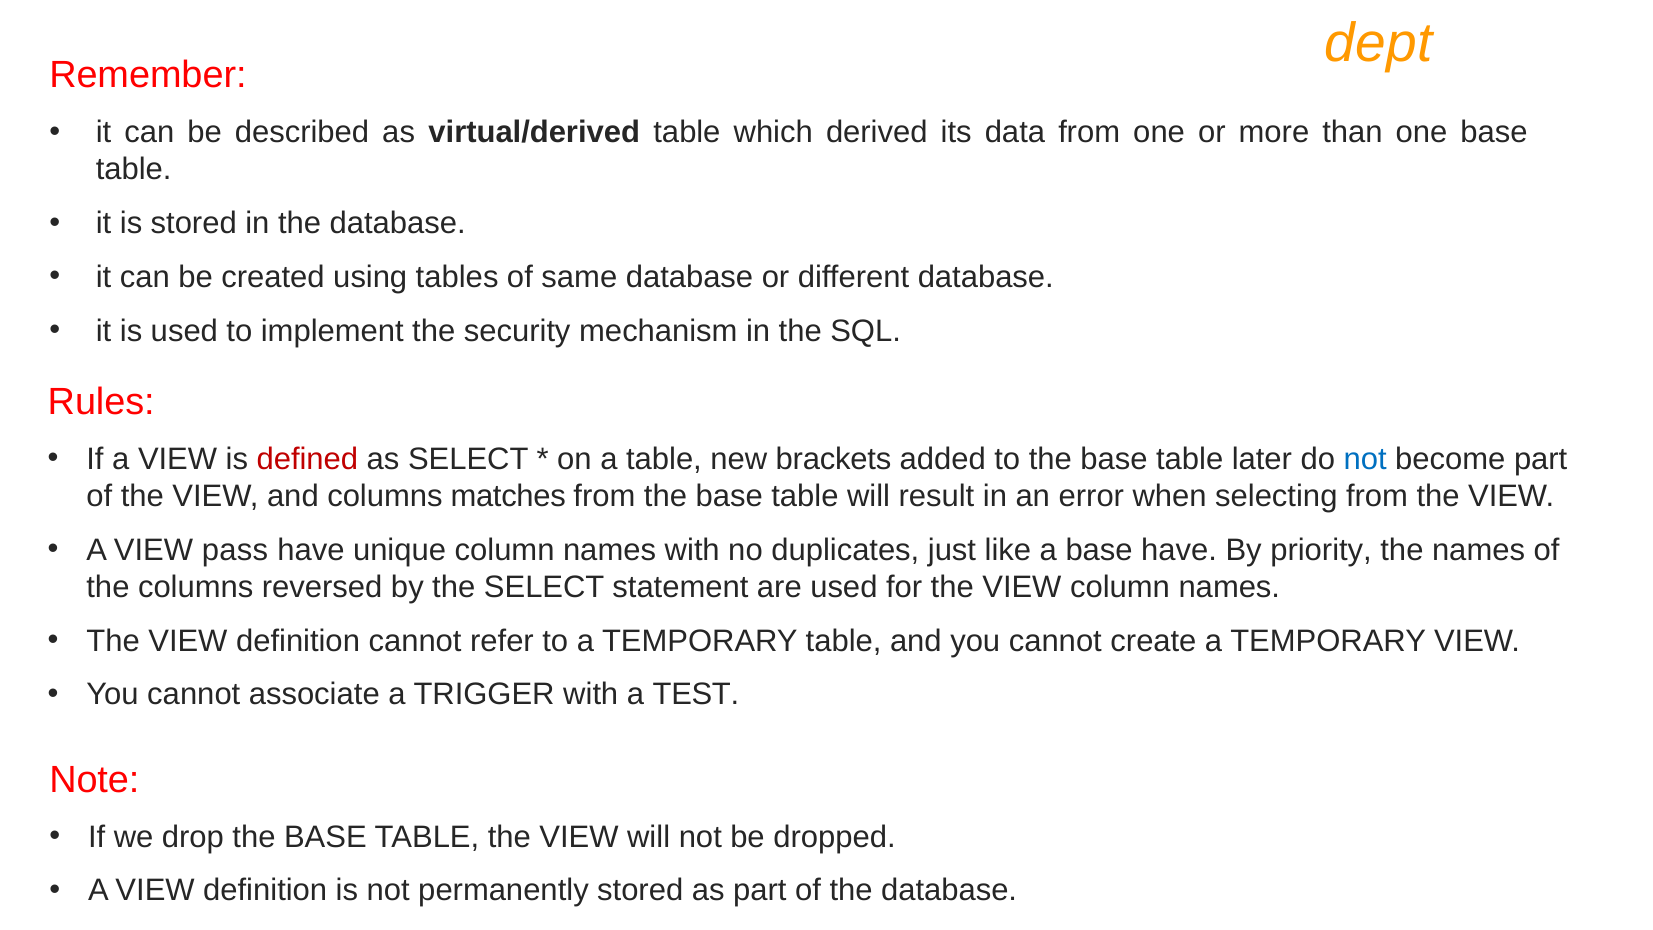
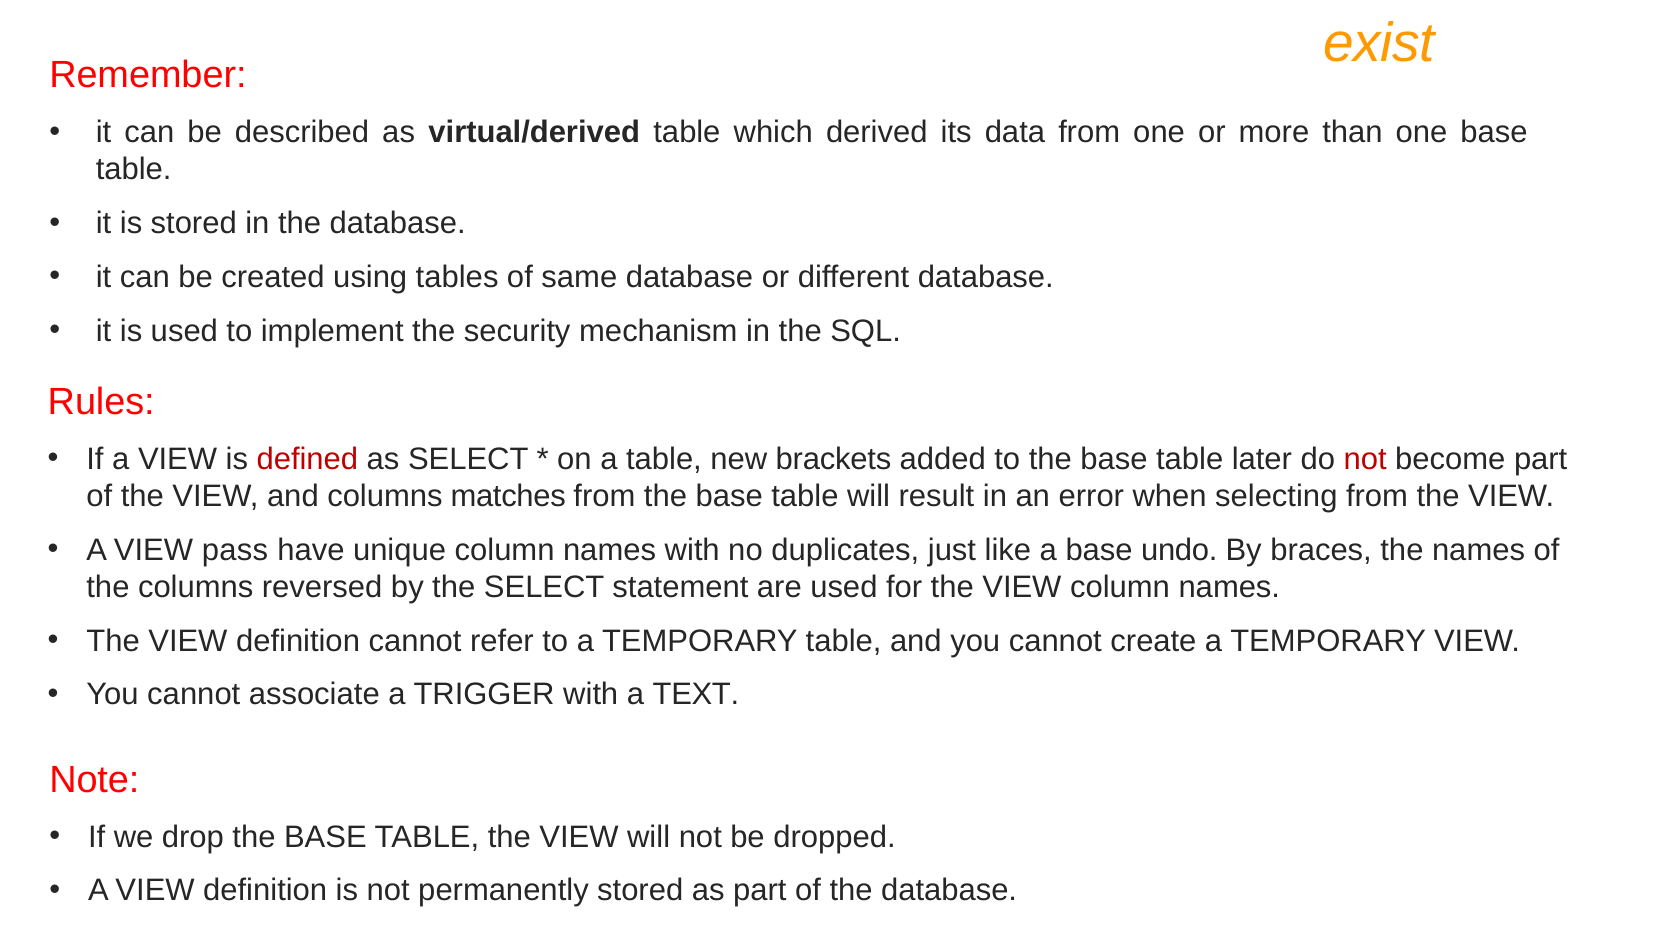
dept: dept -> exist
not at (1365, 459) colour: blue -> red
base have: have -> undo
priority: priority -> braces
TEST: TEST -> TEXT
